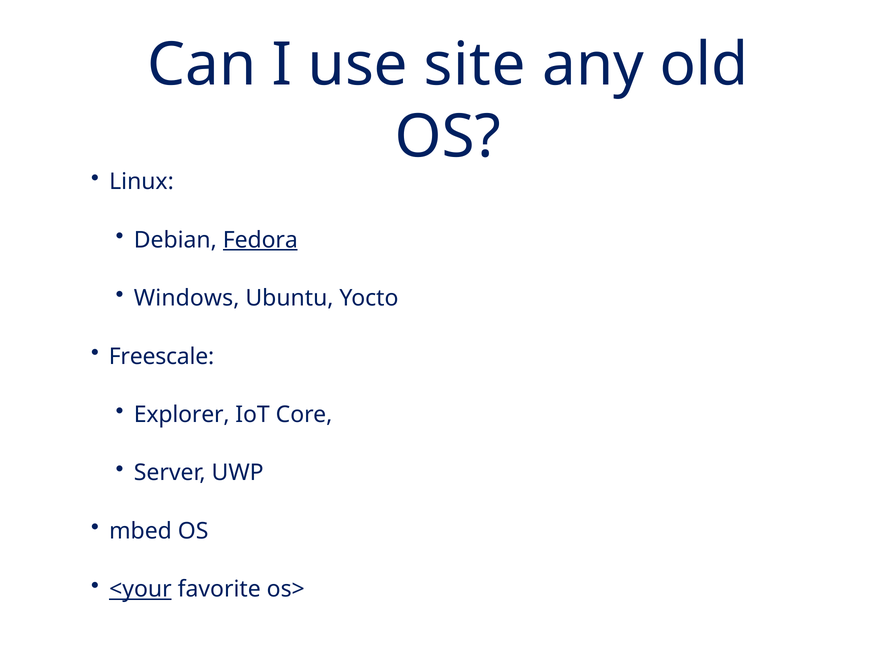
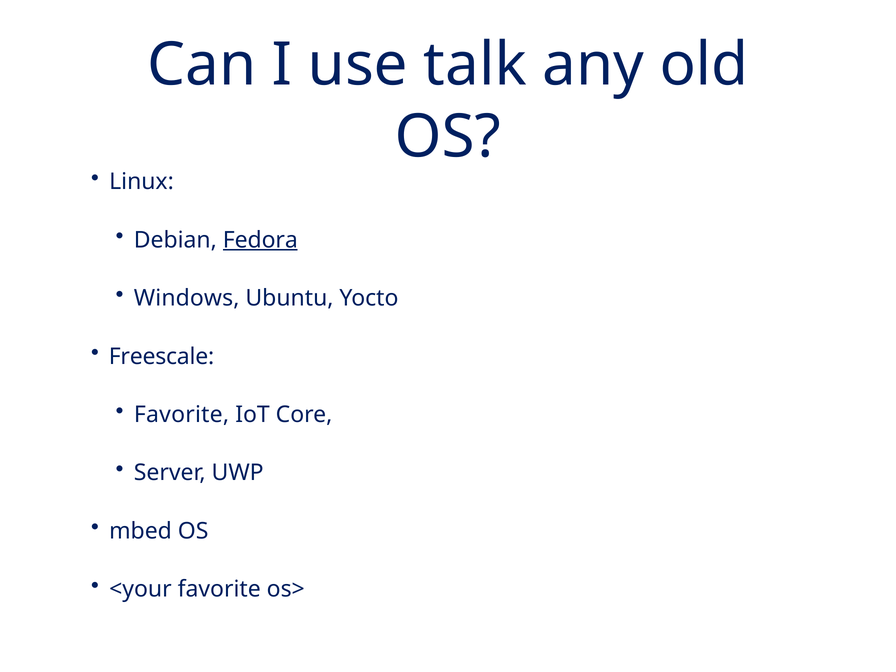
site: site -> talk
Explorer at (182, 415): Explorer -> Favorite
<your underline: present -> none
